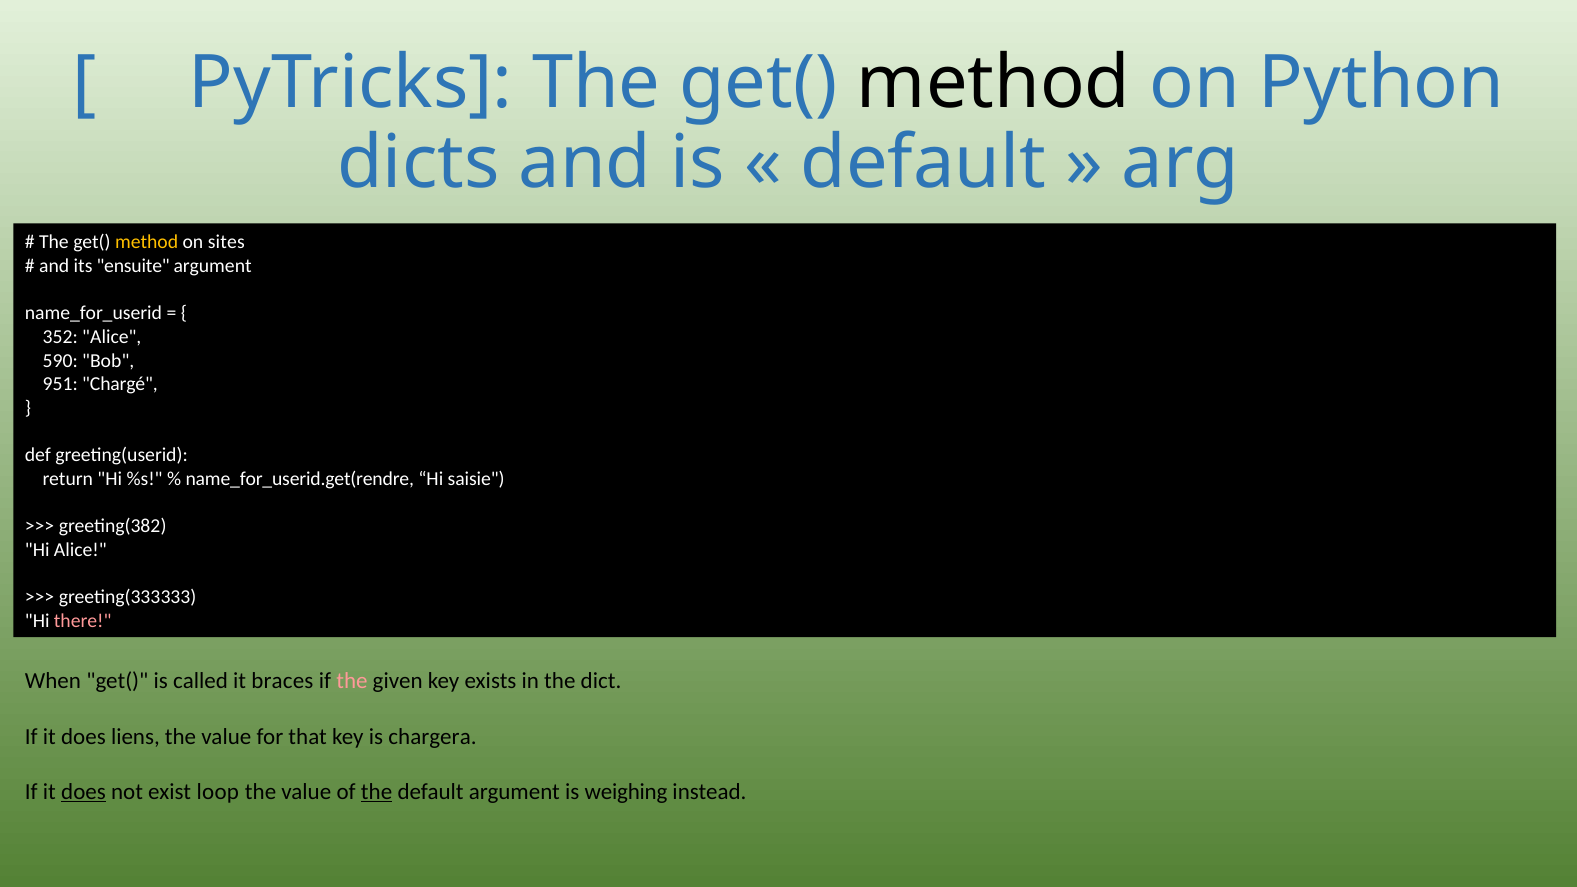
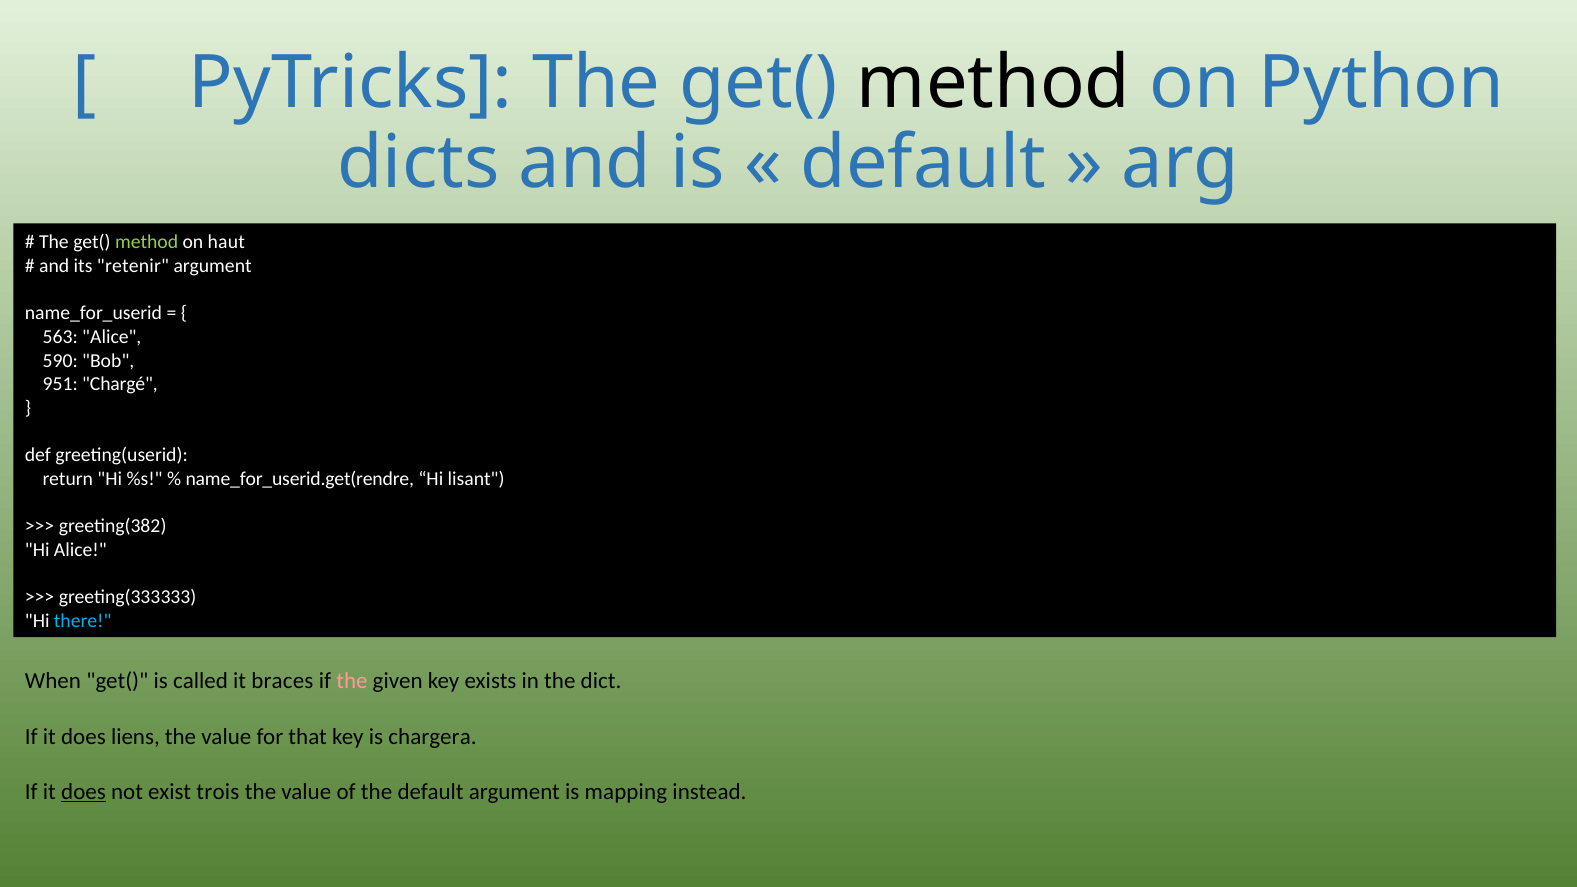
method at (147, 242) colour: yellow -> light green
sites: sites -> haut
ensuite: ensuite -> retenir
352: 352 -> 563
saisie: saisie -> lisant
there colour: pink -> light blue
loop: loop -> trois
the at (377, 792) underline: present -> none
weighing: weighing -> mapping
